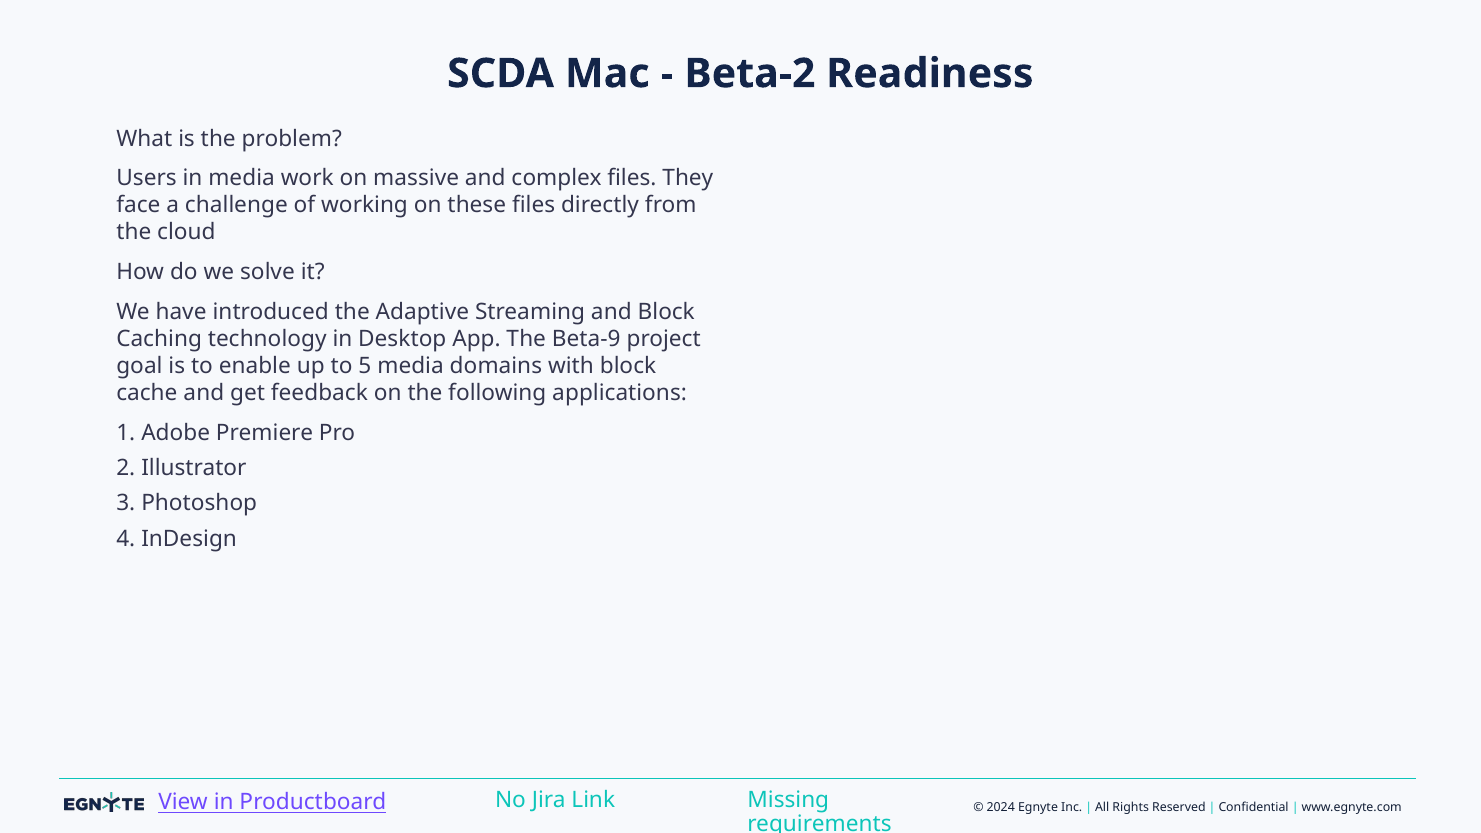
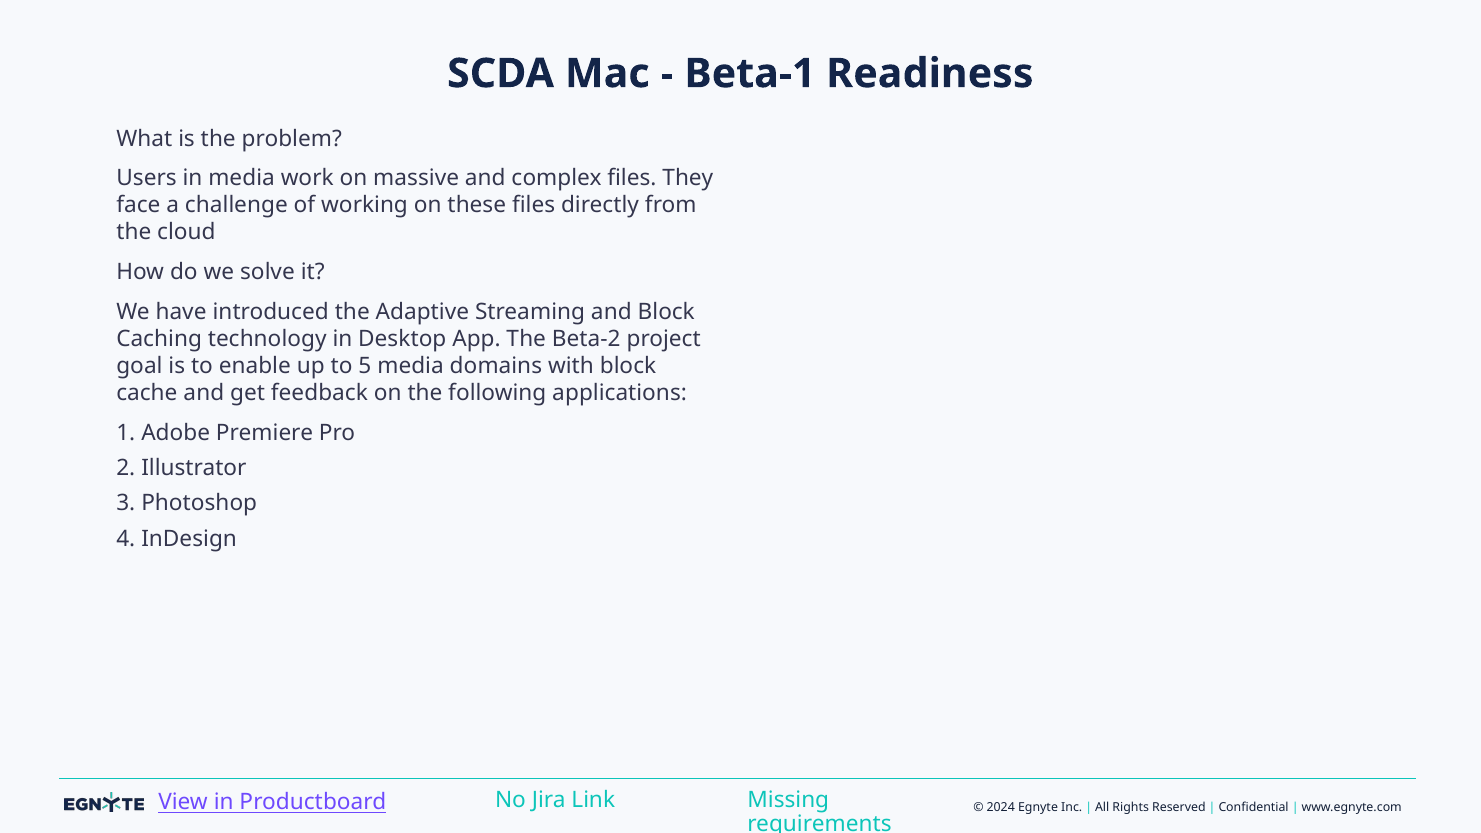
Beta-2: Beta-2 -> Beta-1
Beta-9: Beta-9 -> Beta-2
